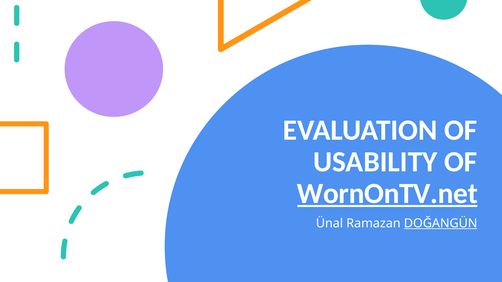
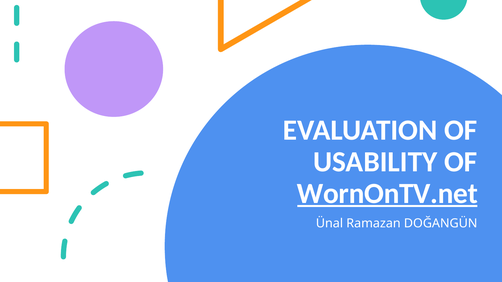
DOĞANGÜN underline: present -> none
